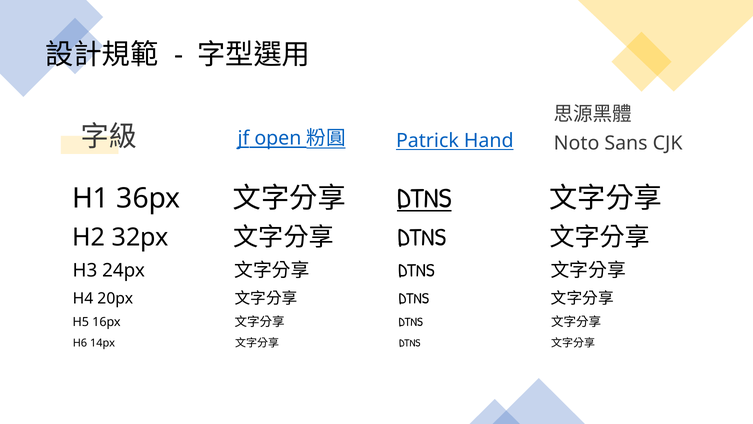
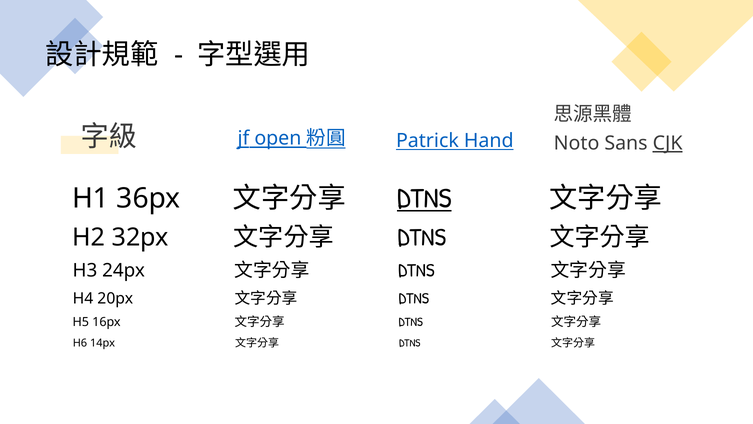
CJK underline: none -> present
